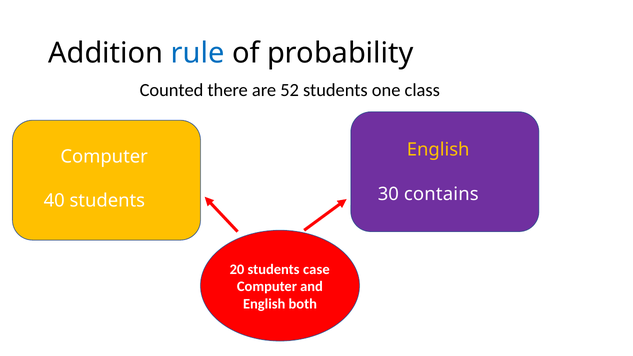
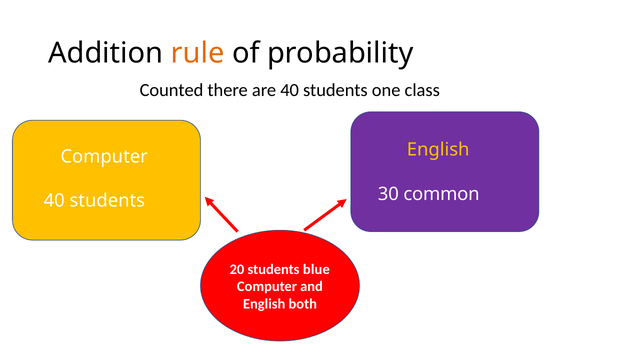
rule colour: blue -> orange
are 52: 52 -> 40
contains: contains -> common
case: case -> blue
